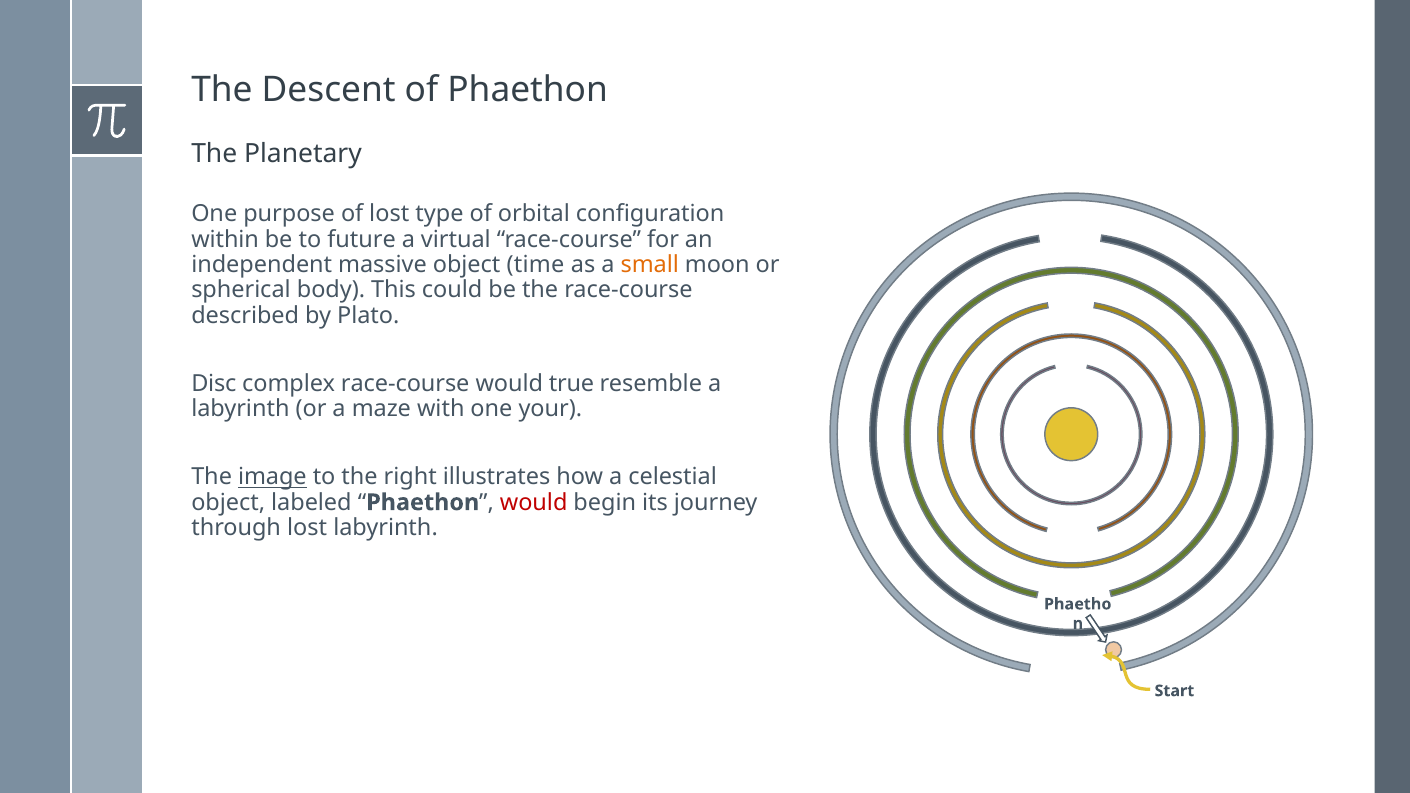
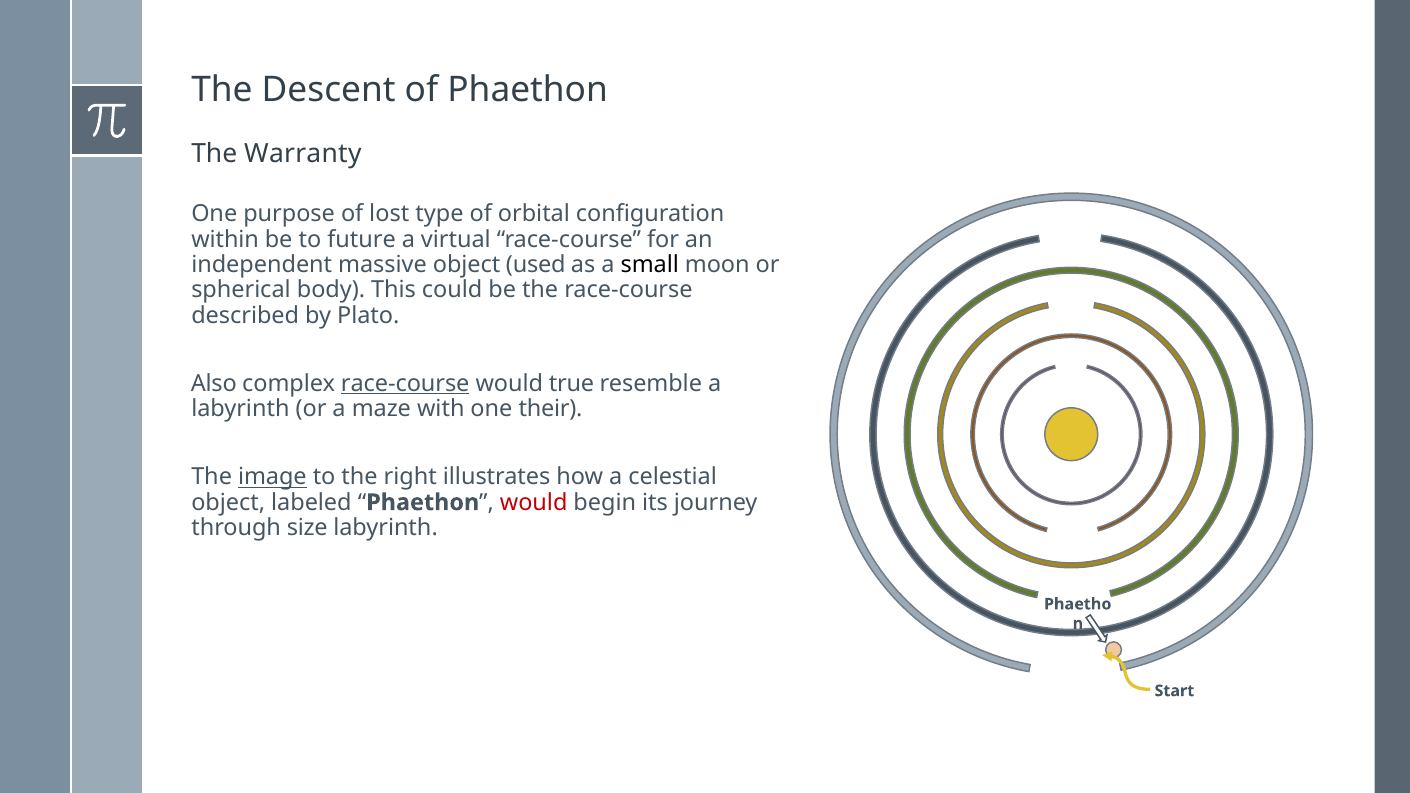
Planetary: Planetary -> Warranty
time: time -> used
small colour: orange -> black
Disc: Disc -> Also
race-course at (405, 384) underline: none -> present
your: your -> their
through lost: lost -> size
